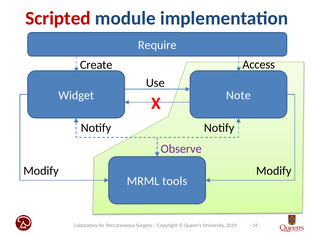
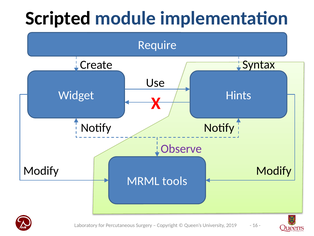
Scripted colour: red -> black
Access: Access -> Syntax
Note: Note -> Hints
